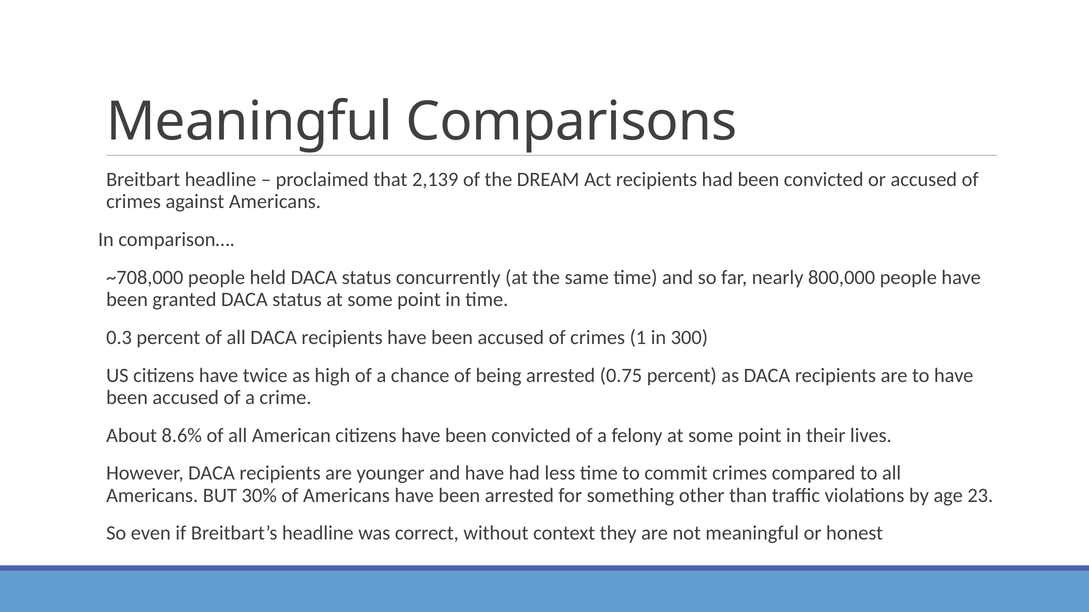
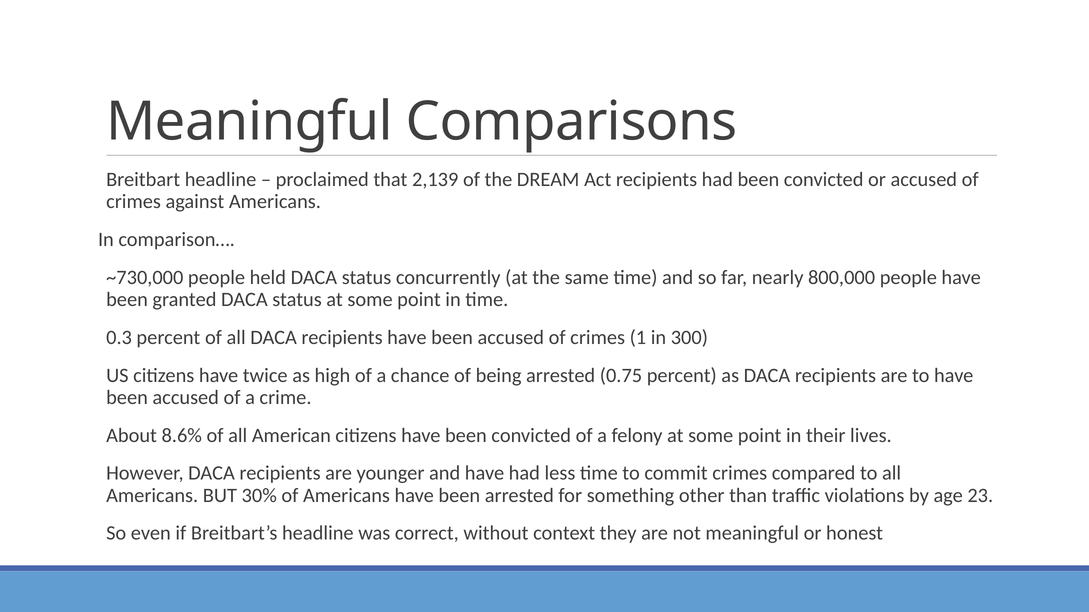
~708,000: ~708,000 -> ~730,000
